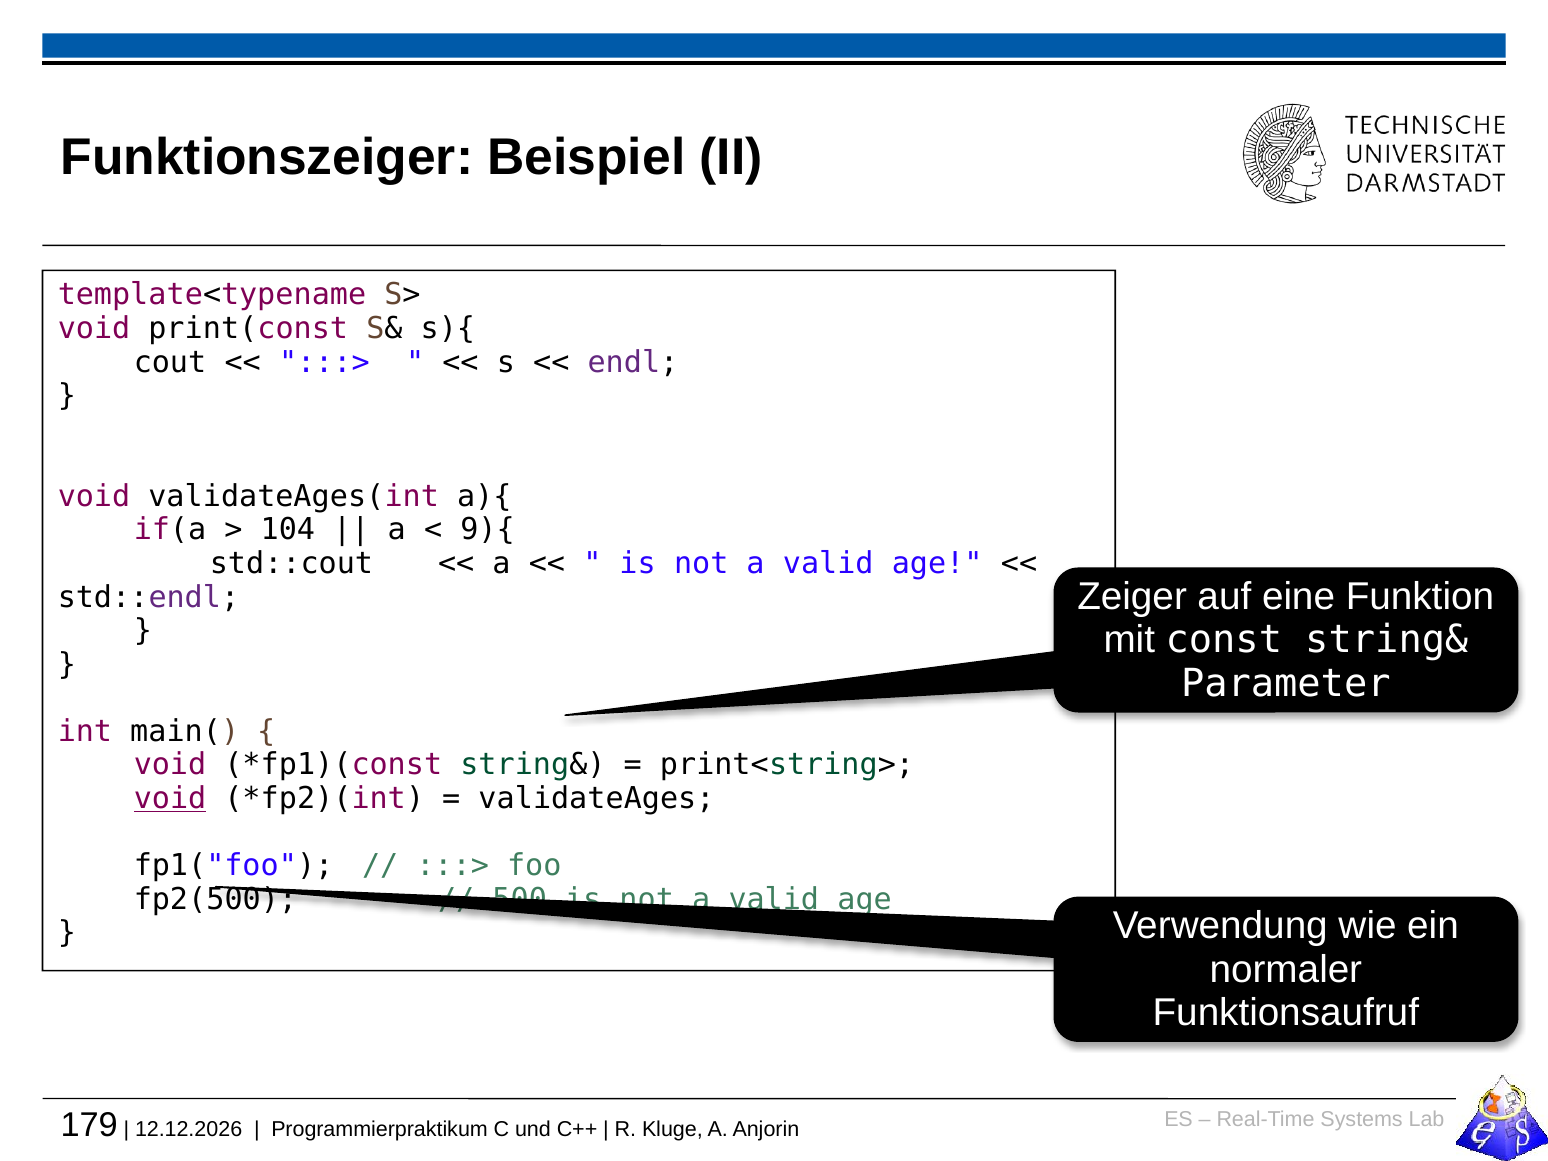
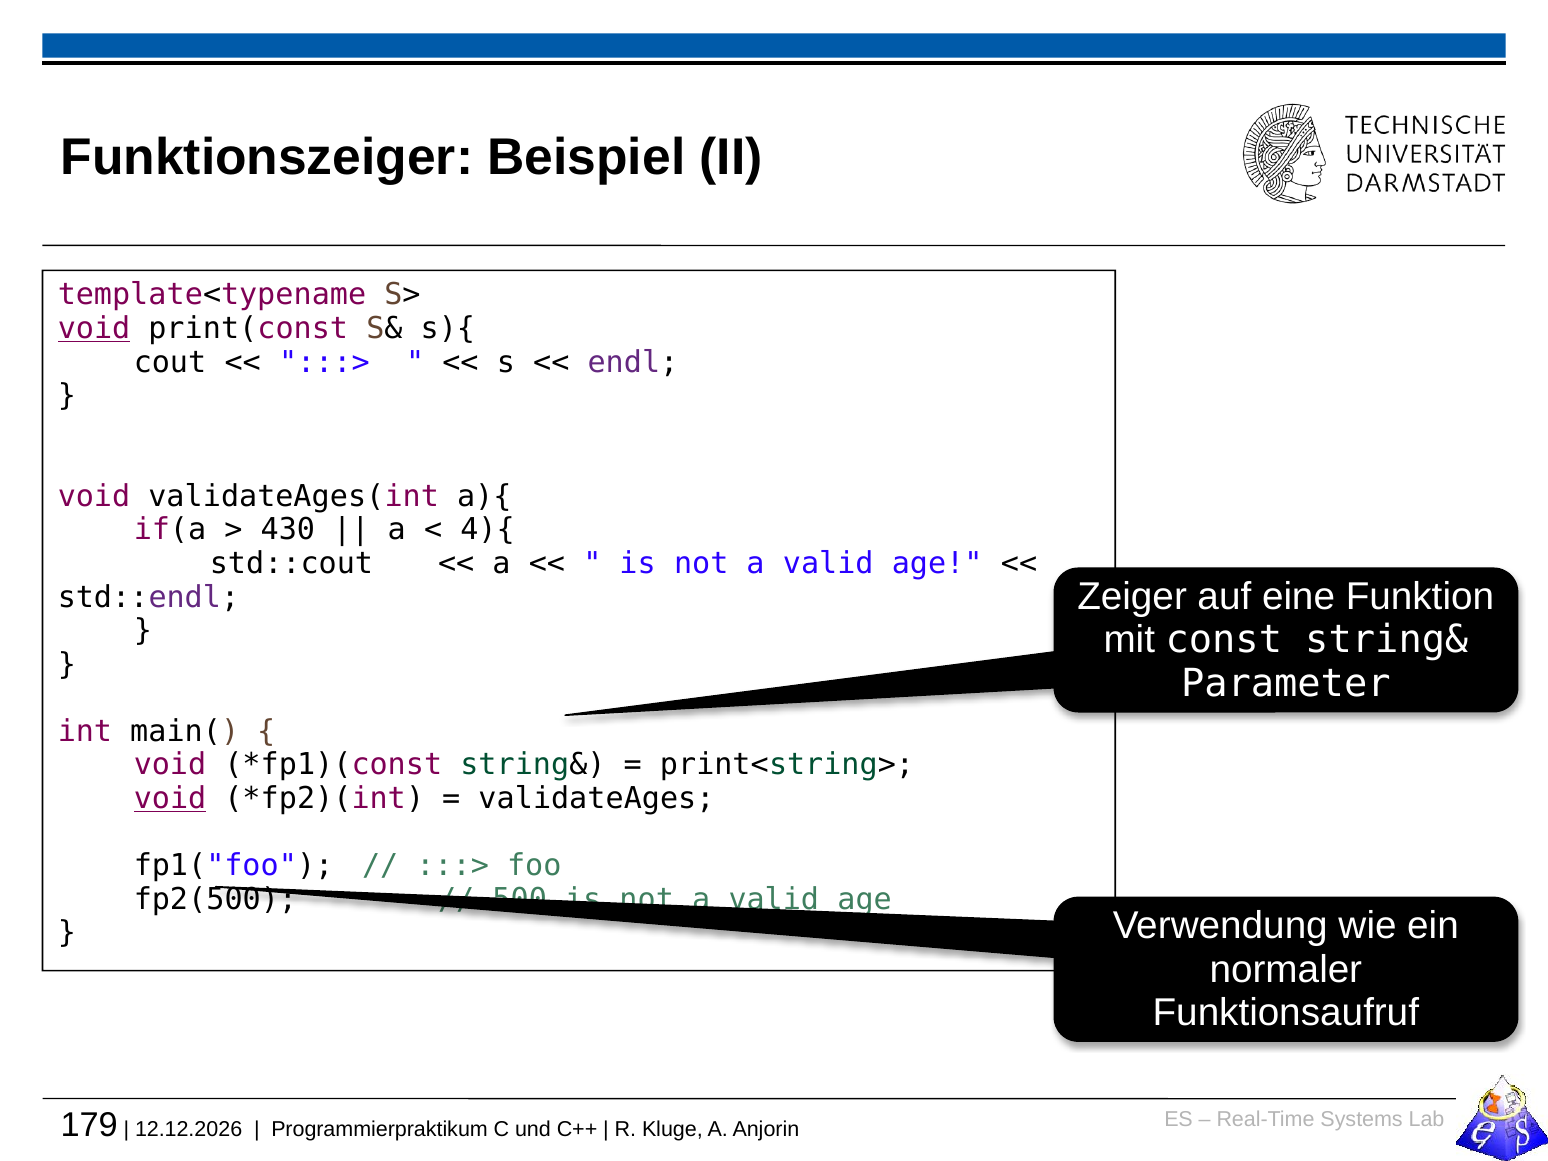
void at (94, 328) underline: none -> present
104: 104 -> 430
9){: 9){ -> 4){
